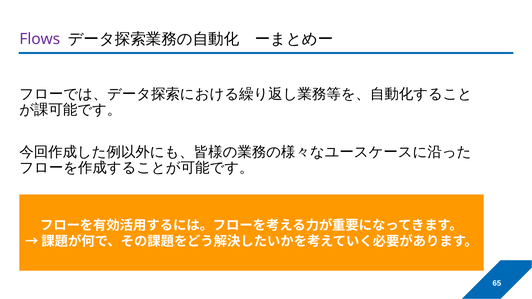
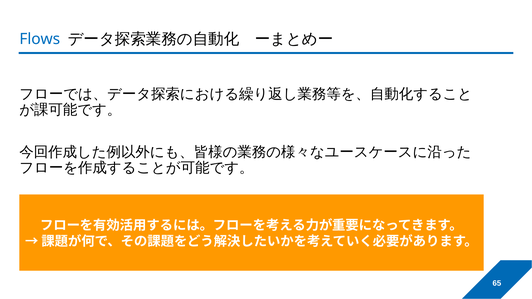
Flows colour: purple -> blue
